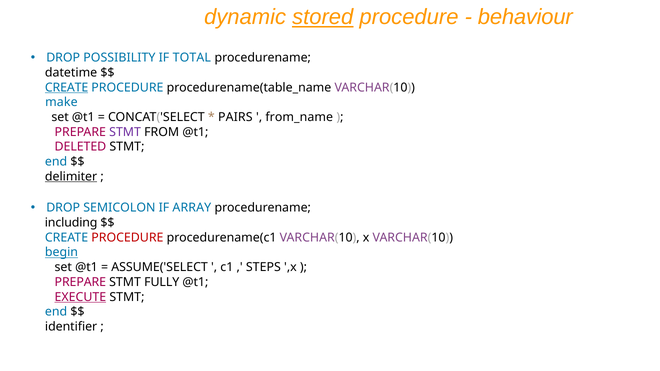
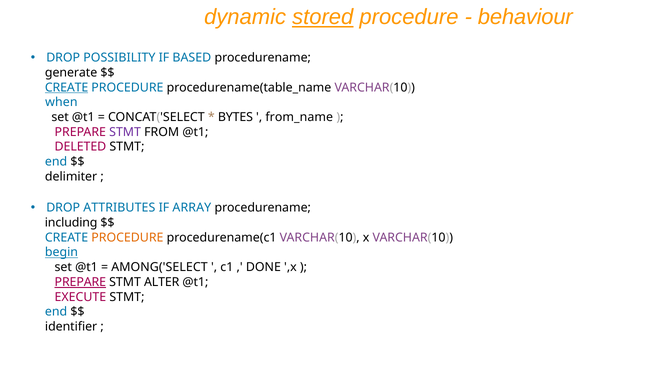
TOTAL: TOTAL -> BASED
datetime: datetime -> generate
make: make -> when
PAIRS: PAIRS -> BYTES
delimiter underline: present -> none
SEMICOLON: SEMICOLON -> ATTRIBUTES
PROCEDURE at (127, 238) colour: red -> orange
ASSUME('SELECT: ASSUME('SELECT -> AMONG('SELECT
STEPS: STEPS -> DONE
PREPARE at (80, 282) underline: none -> present
FULLY: FULLY -> ALTER
EXECUTE underline: present -> none
